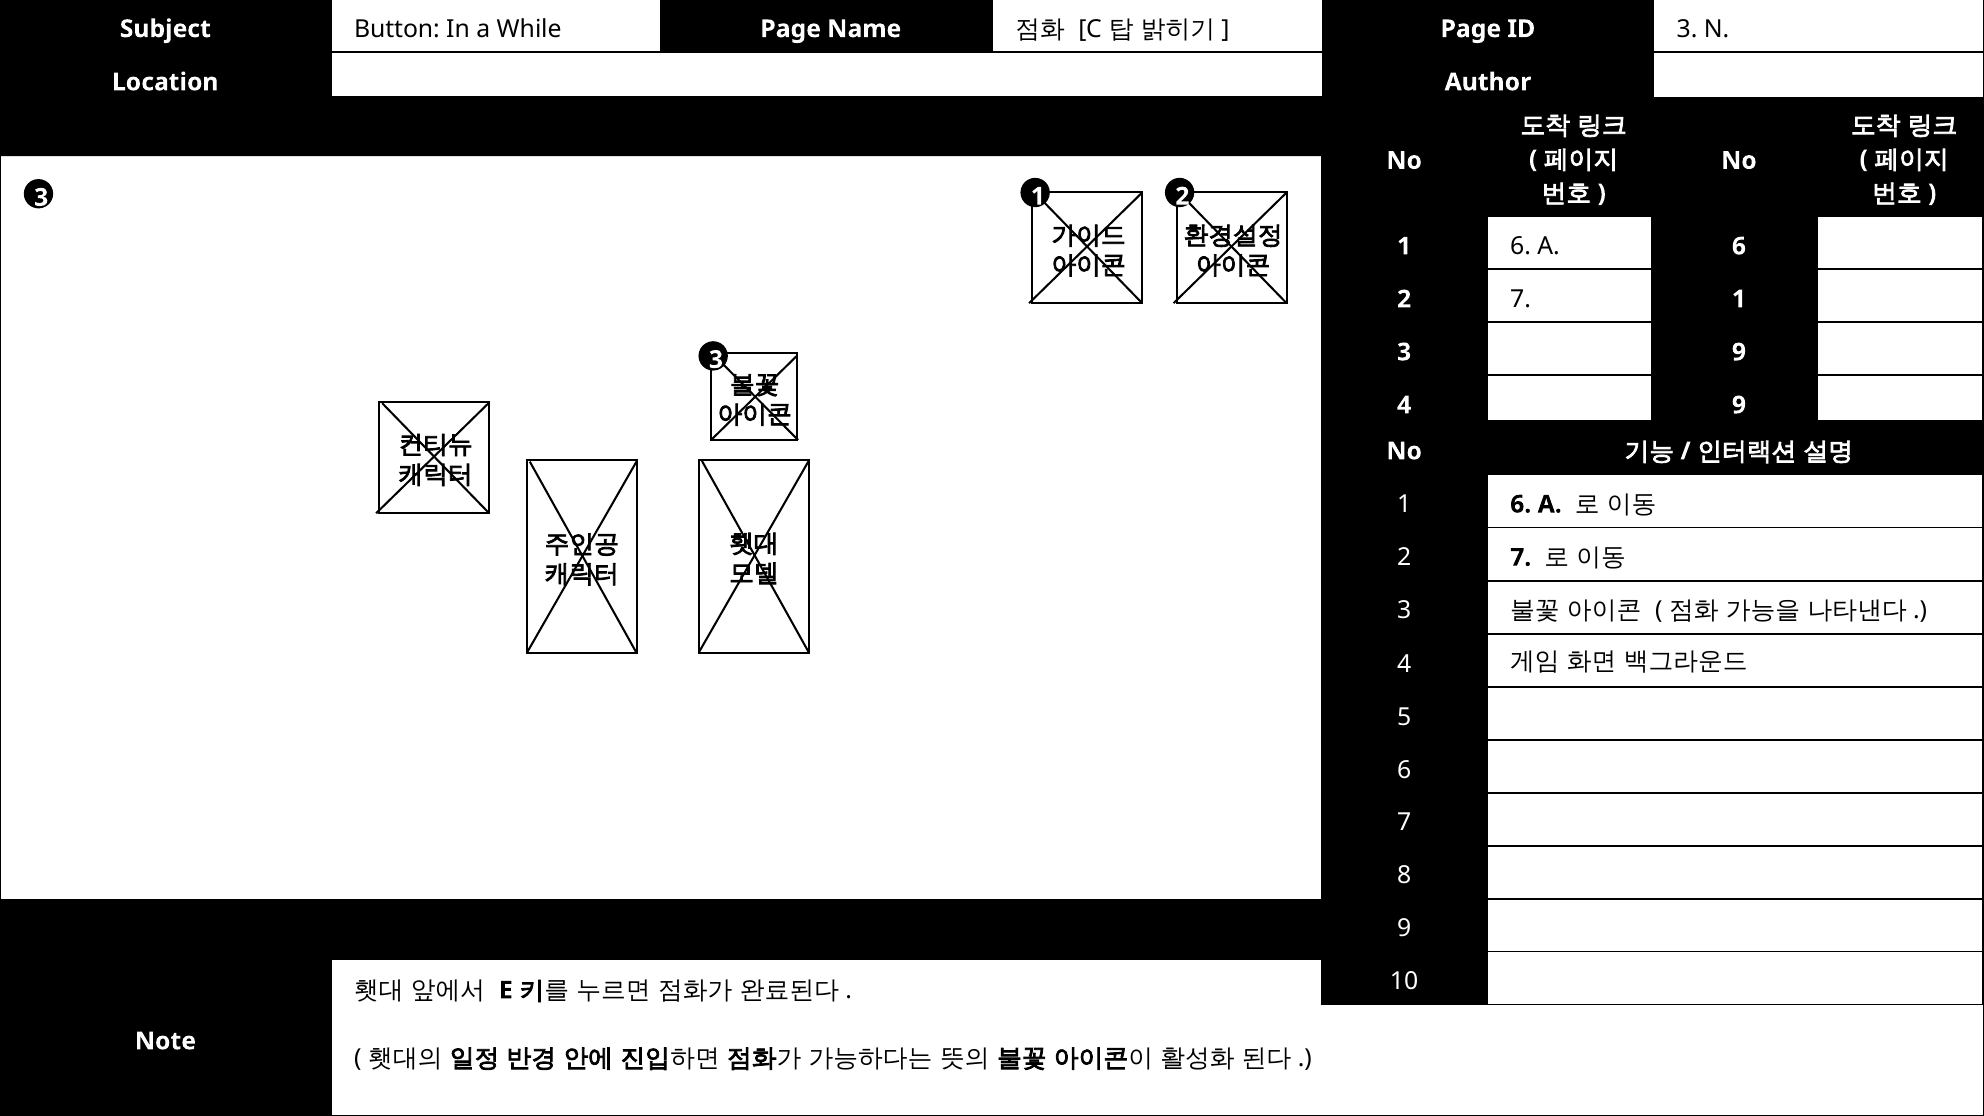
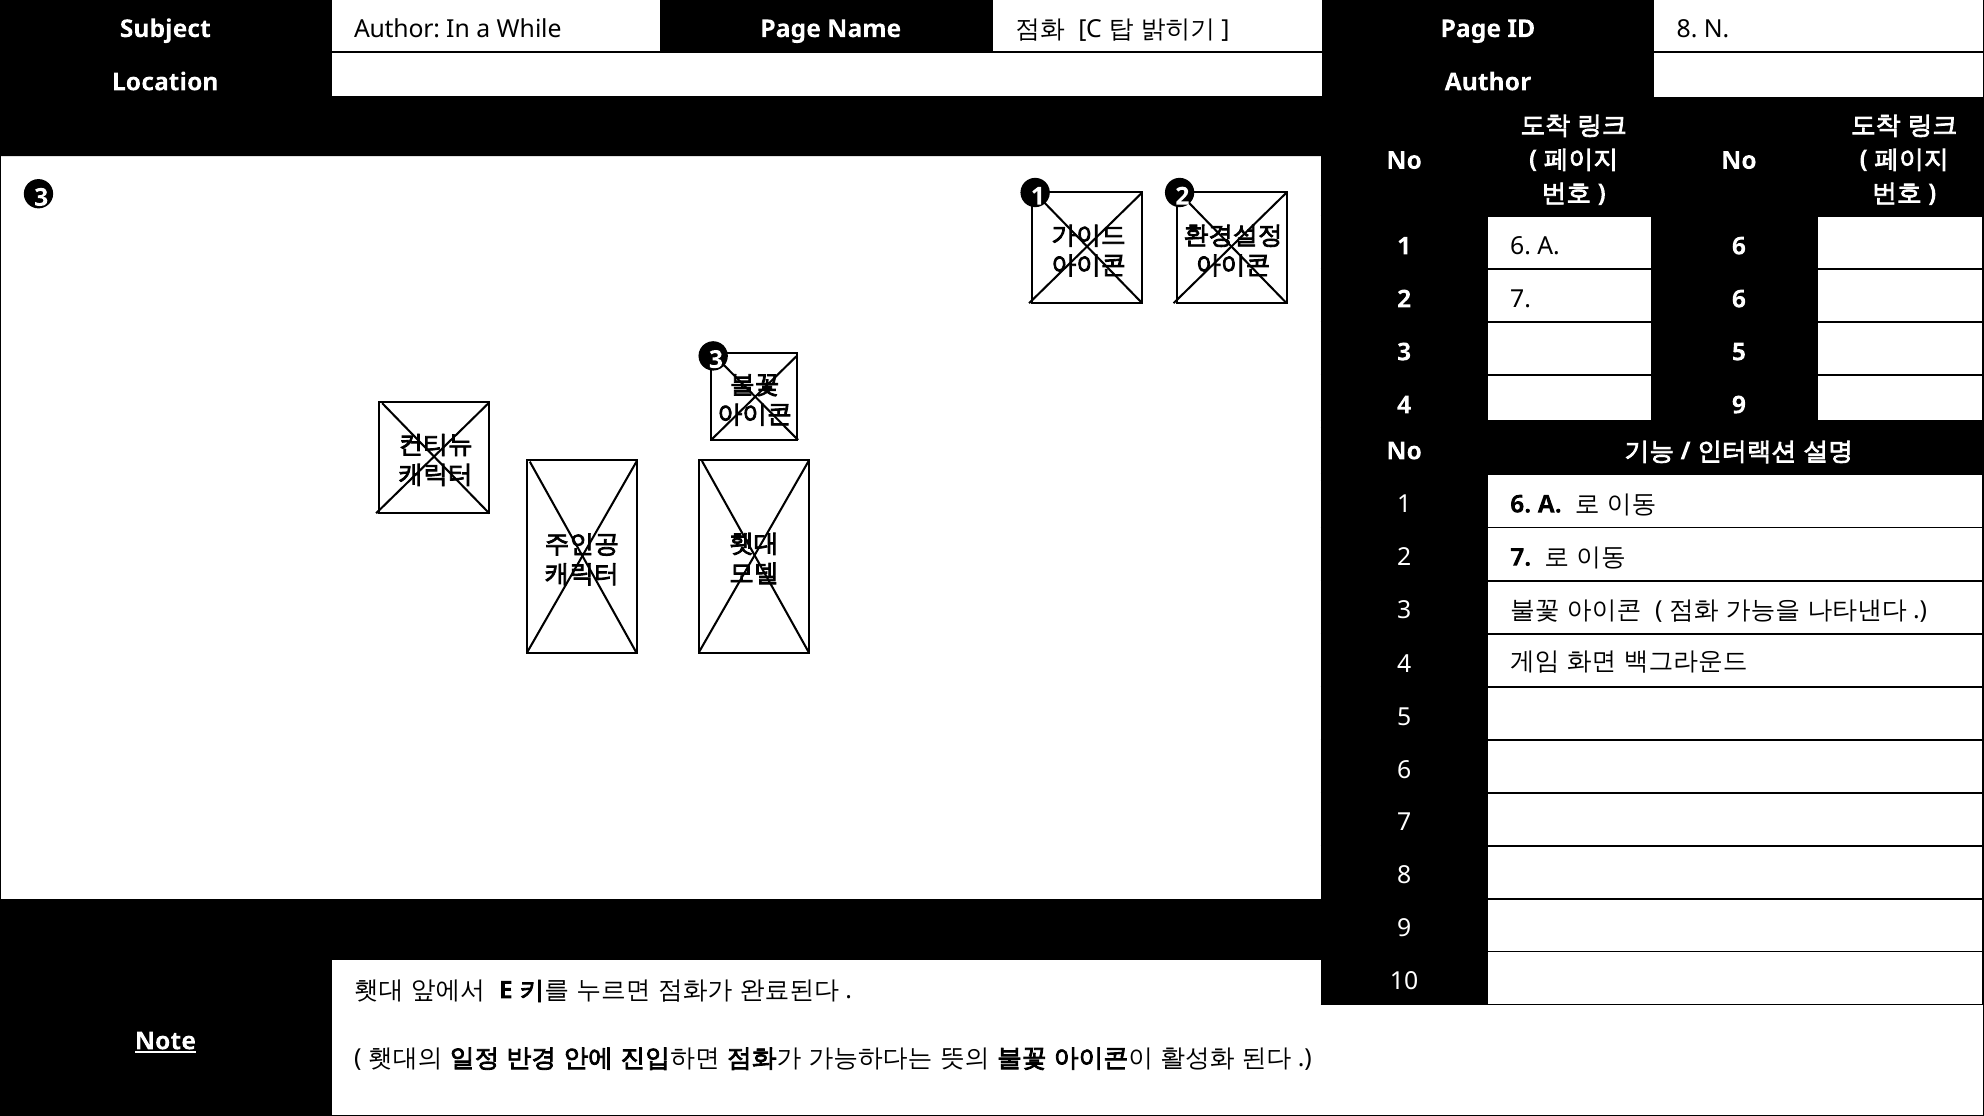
Subject Button: Button -> Author
ID 3: 3 -> 8
7 1: 1 -> 6
3 9: 9 -> 5
Note underline: none -> present
